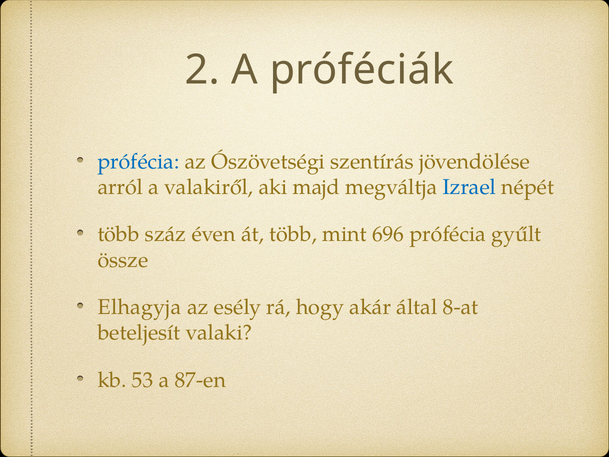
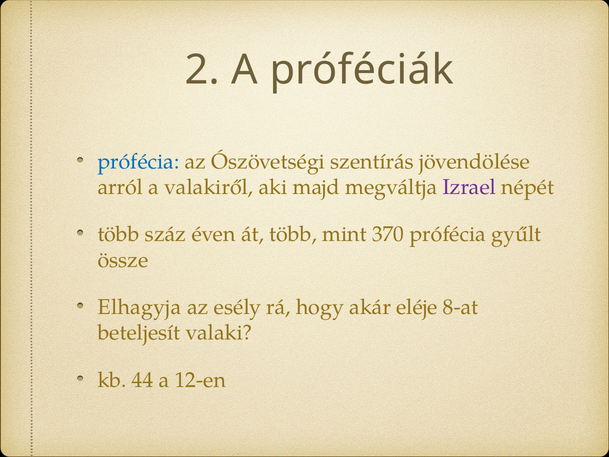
Izrael colour: blue -> purple
696: 696 -> 370
által: által -> eléje
53: 53 -> 44
87-en: 87-en -> 12-en
